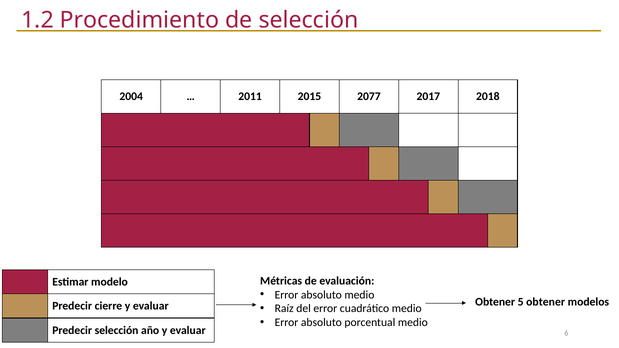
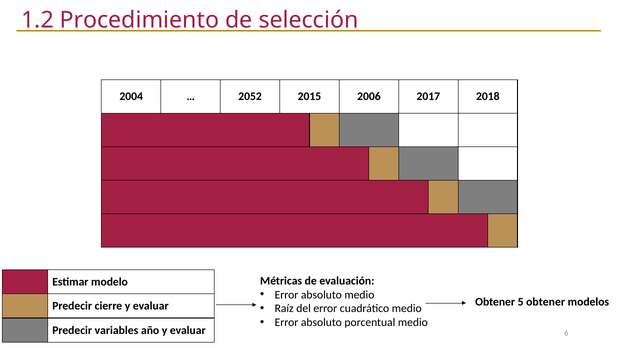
2011: 2011 -> 2052
2077: 2077 -> 2006
Predecir selección: selección -> variables
